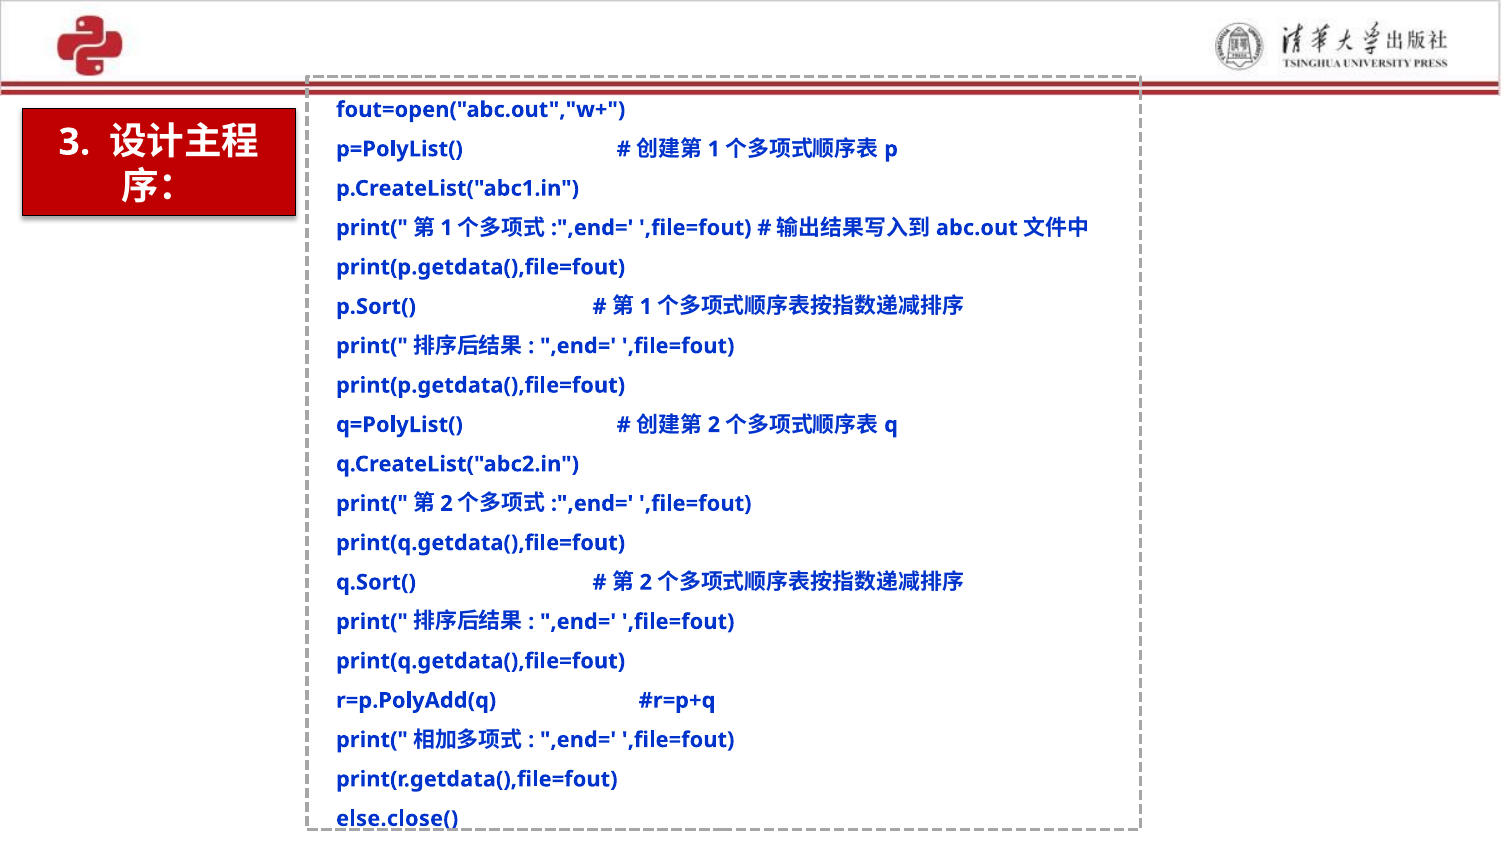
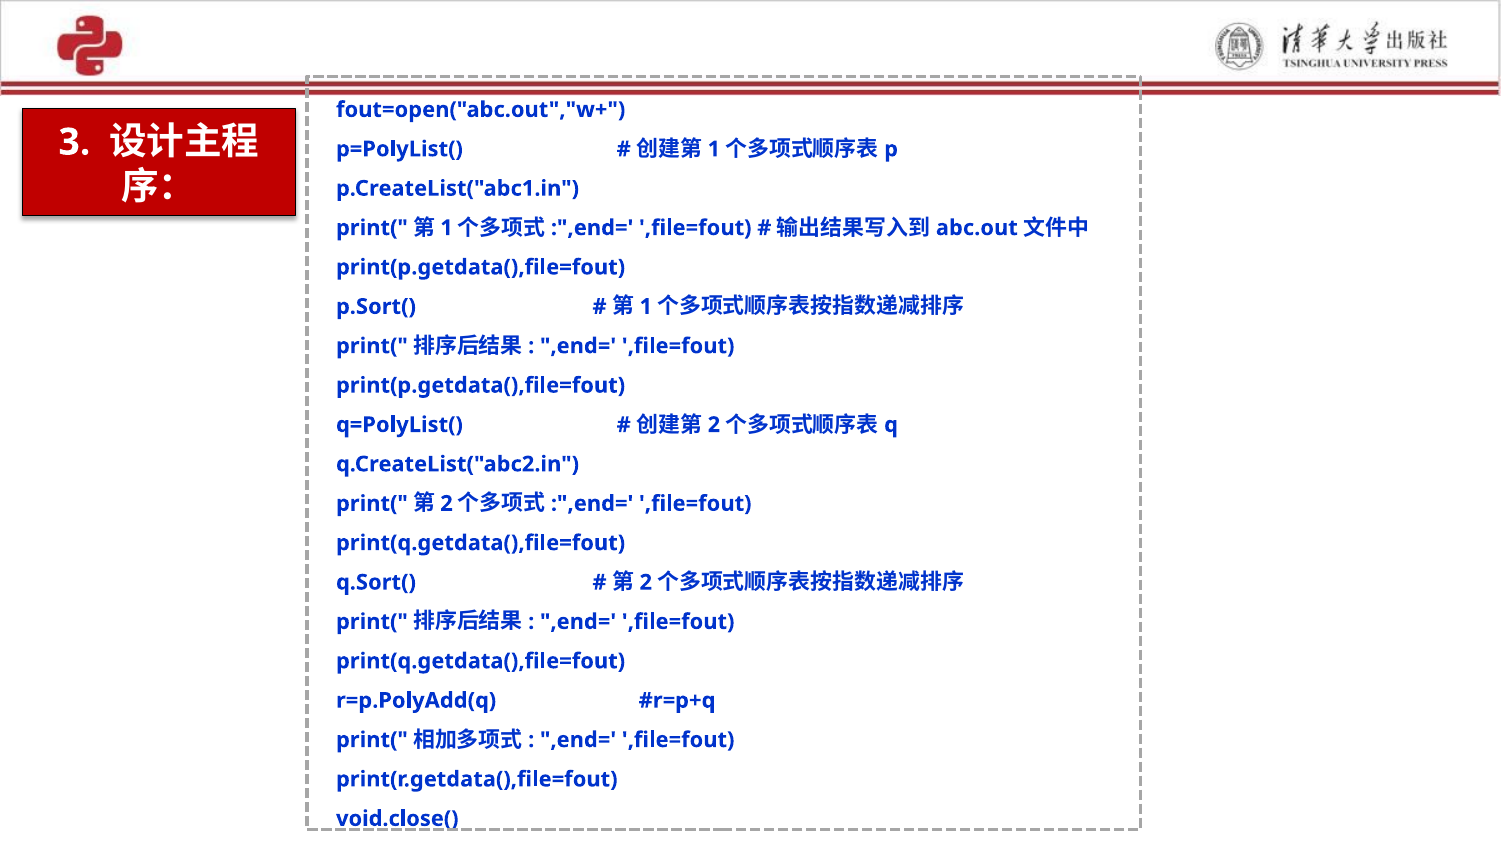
else.close(: else.close( -> void.close(
